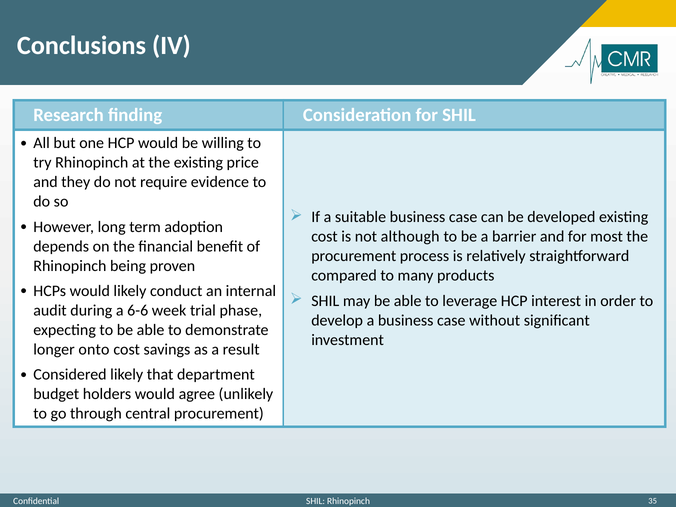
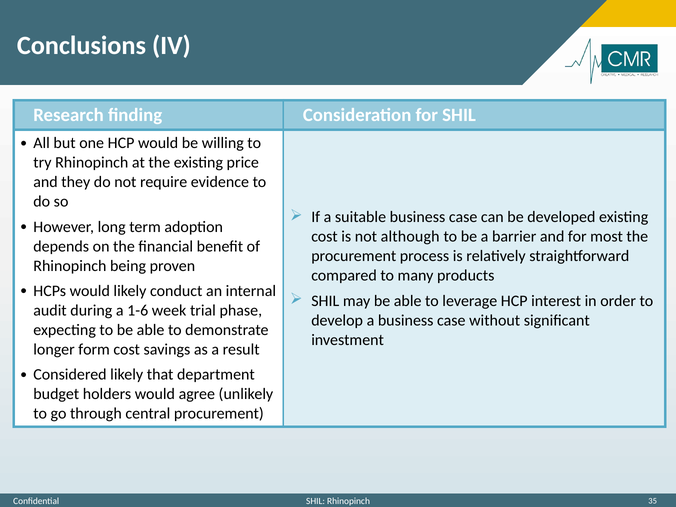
6-6: 6-6 -> 1-6
onto: onto -> form
